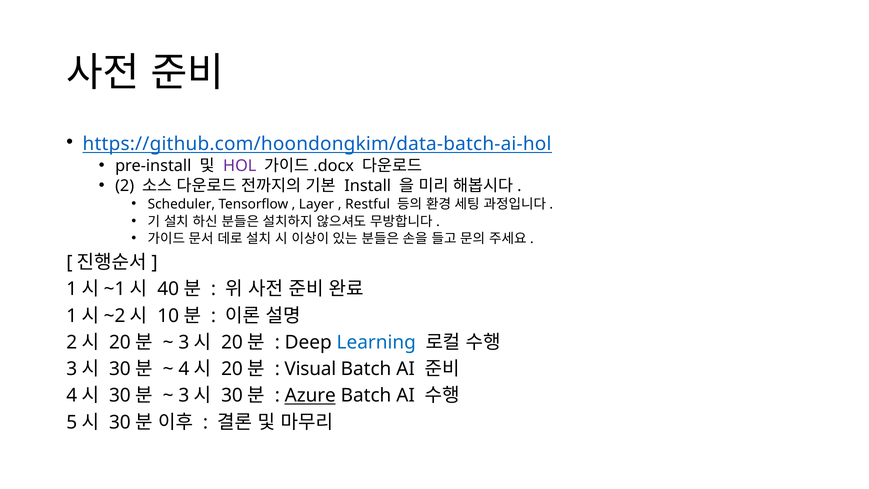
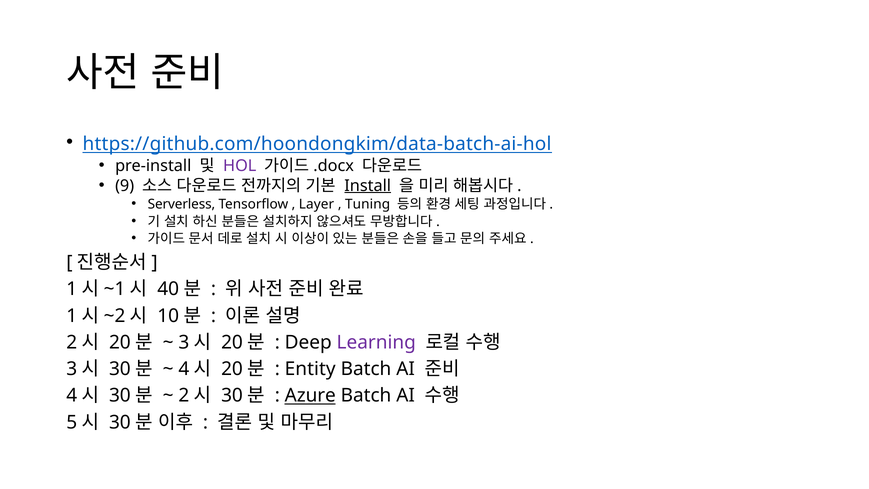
2 at (125, 186): 2 -> 9
Install underline: none -> present
Scheduler: Scheduler -> Serverless
Restful: Restful -> Tuning
Learning colour: blue -> purple
Visual: Visual -> Entity
3 at (184, 395): 3 -> 2
